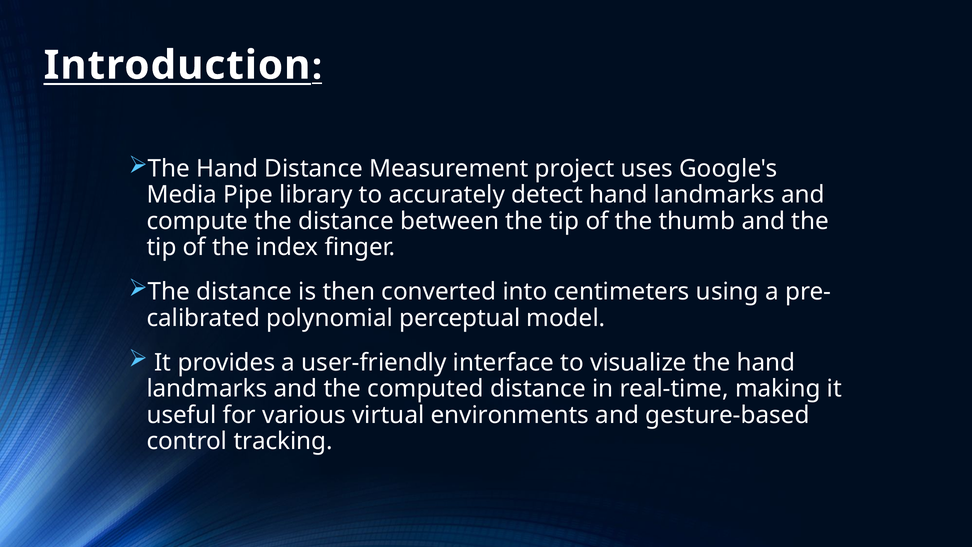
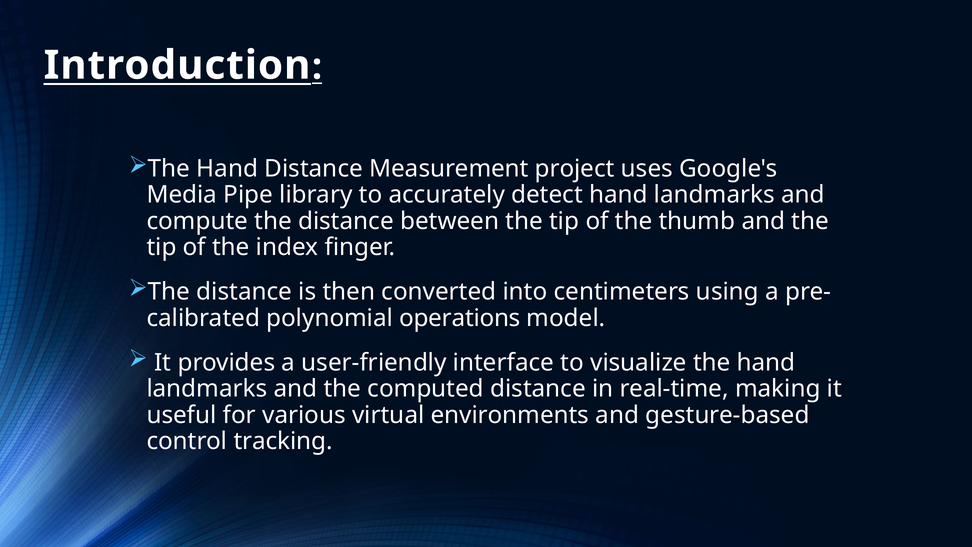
perceptual: perceptual -> operations
